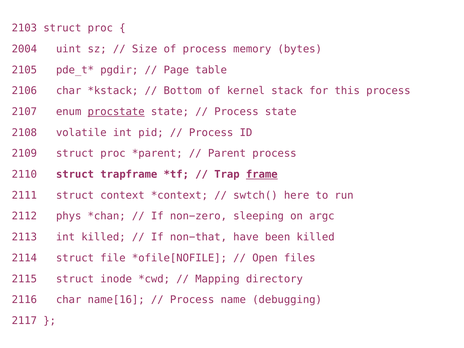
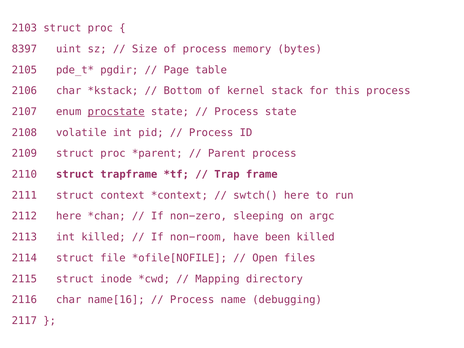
2004: 2004 -> 8397
frame underline: present -> none
2112 phys: phys -> here
non−that: non−that -> non−room
